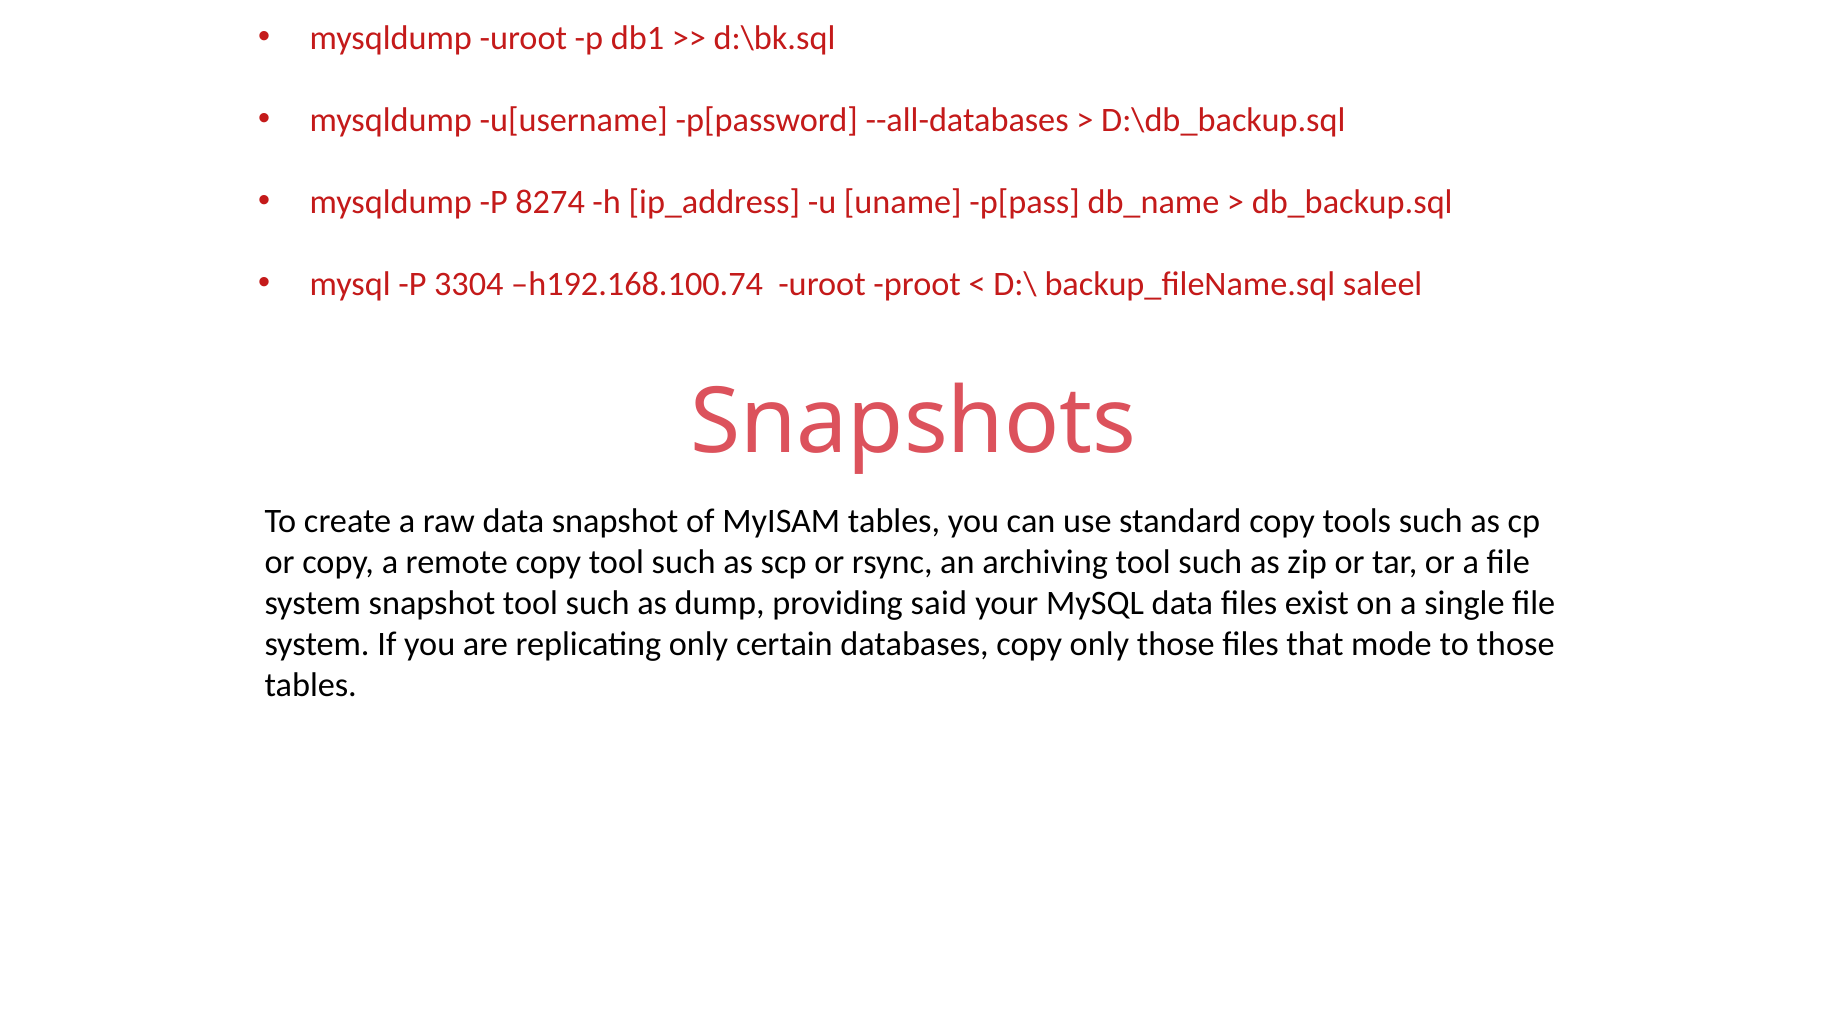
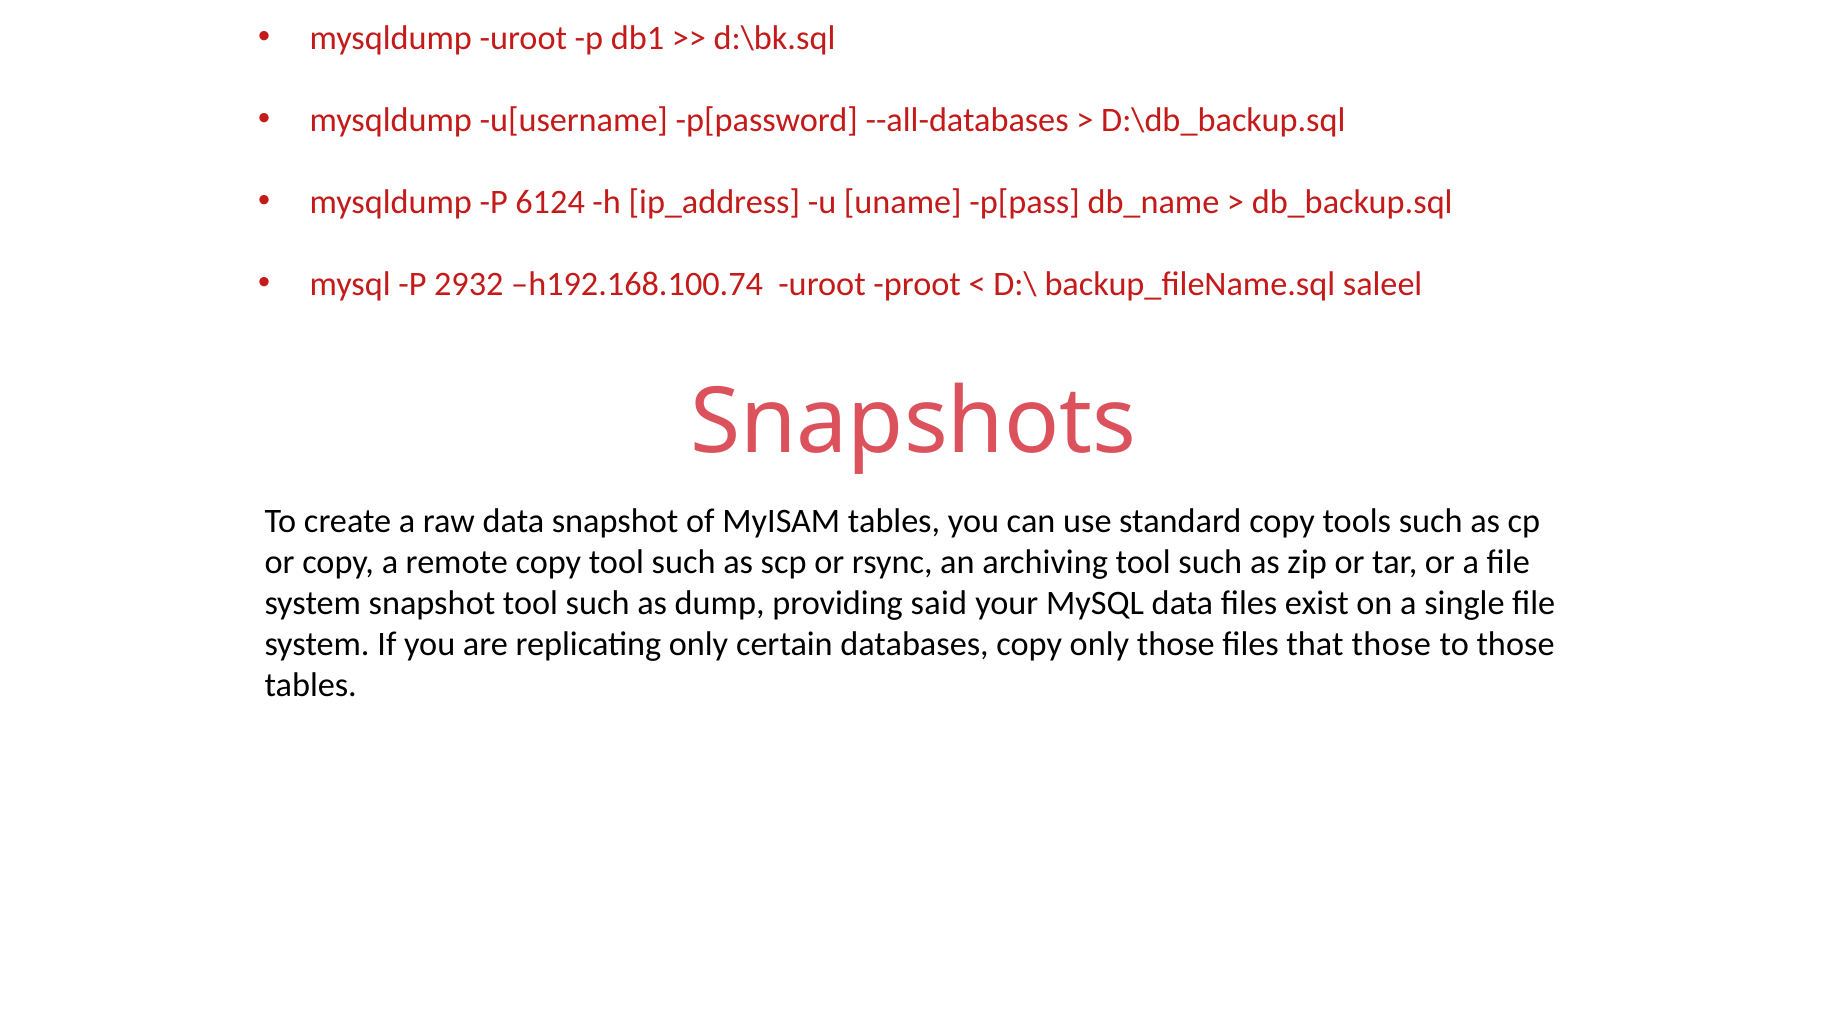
8274: 8274 -> 6124
3304: 3304 -> 2932
that mode: mode -> those
